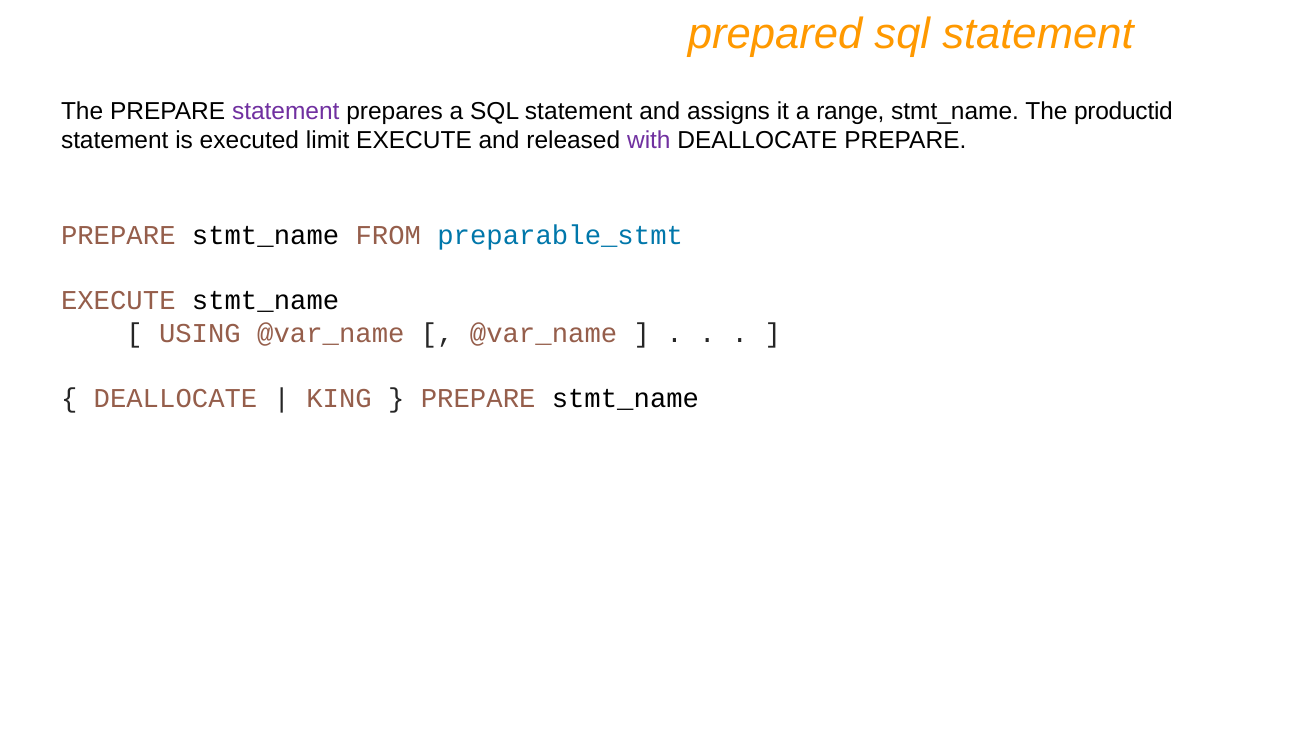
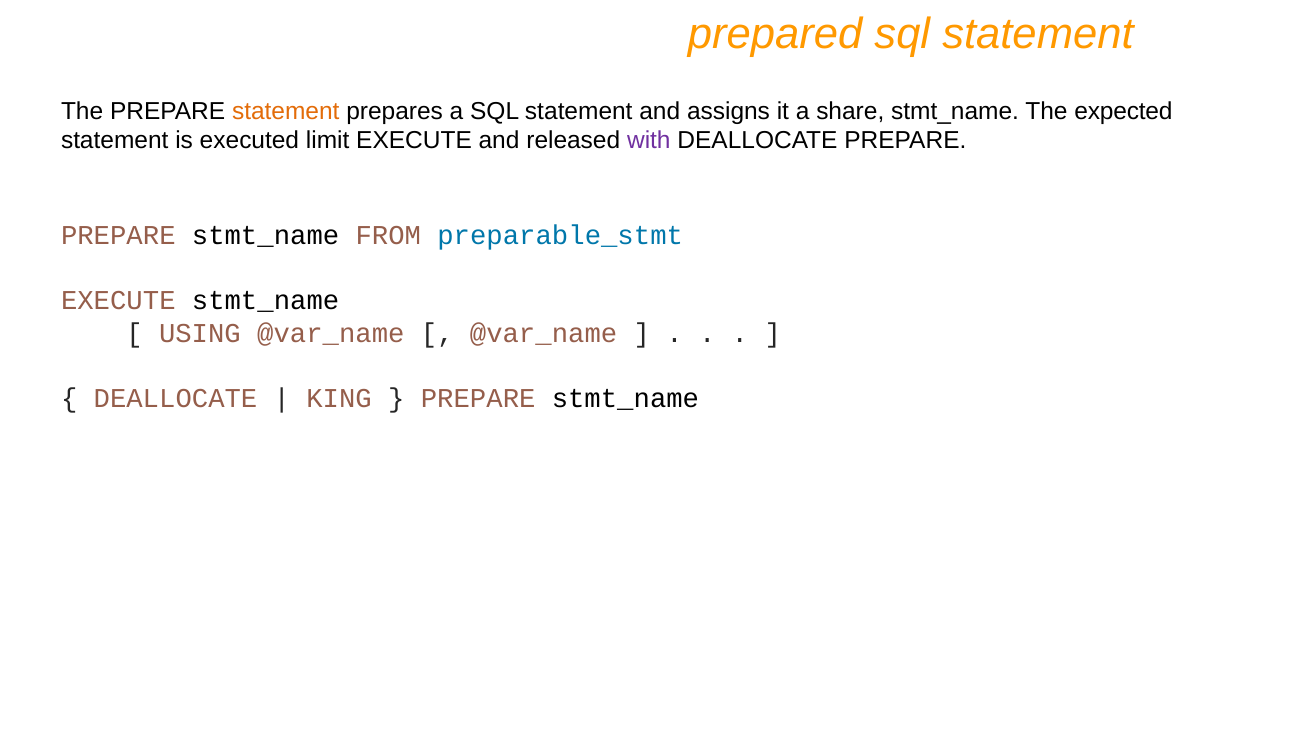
statement at (286, 111) colour: purple -> orange
range: range -> share
productid: productid -> expected
